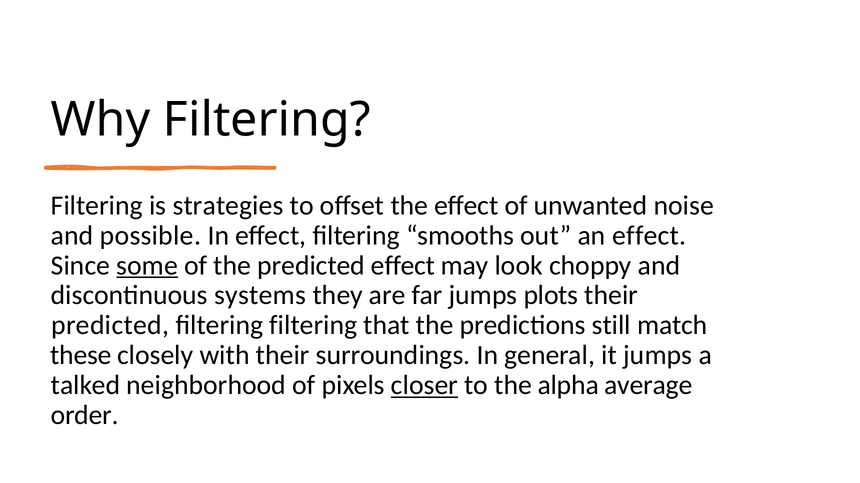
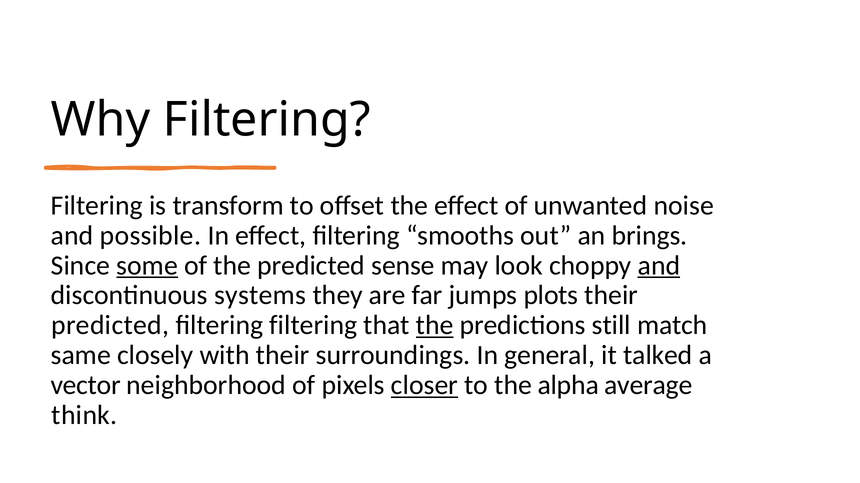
strategies: strategies -> transform
an effect: effect -> brings
predicted effect: effect -> sense
and at (659, 266) underline: none -> present
the at (435, 326) underline: none -> present
these: these -> same
it jumps: jumps -> talked
talked: talked -> vector
order: order -> think
